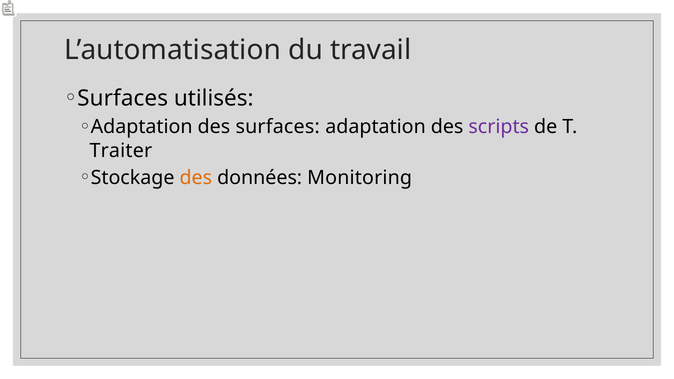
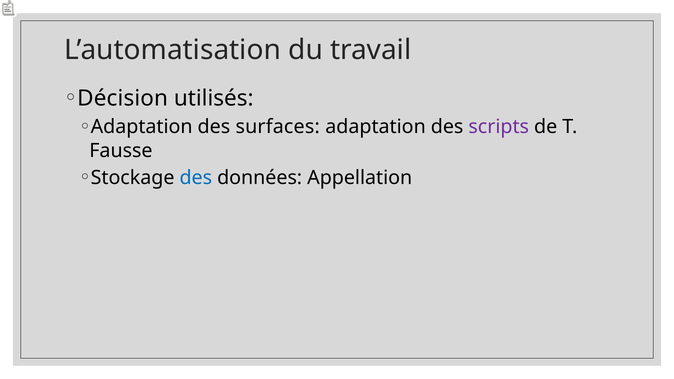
Surfaces at (123, 98): Surfaces -> Décision
Traiter: Traiter -> Fausse
des at (196, 178) colour: orange -> blue
Monitoring: Monitoring -> Appellation
